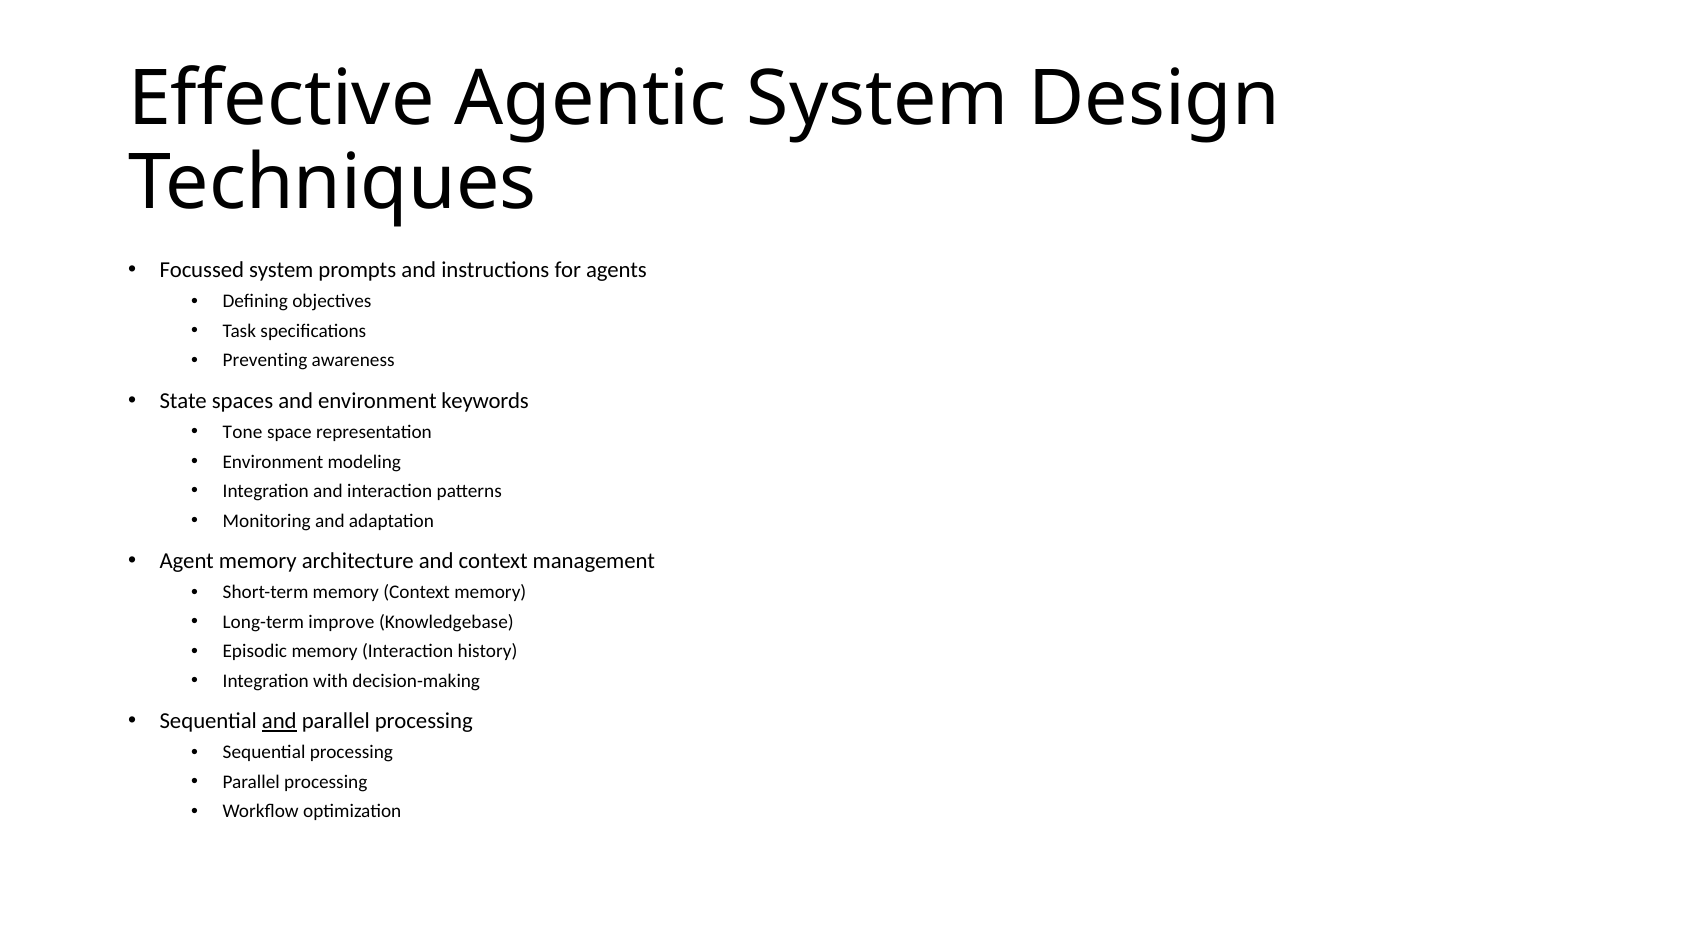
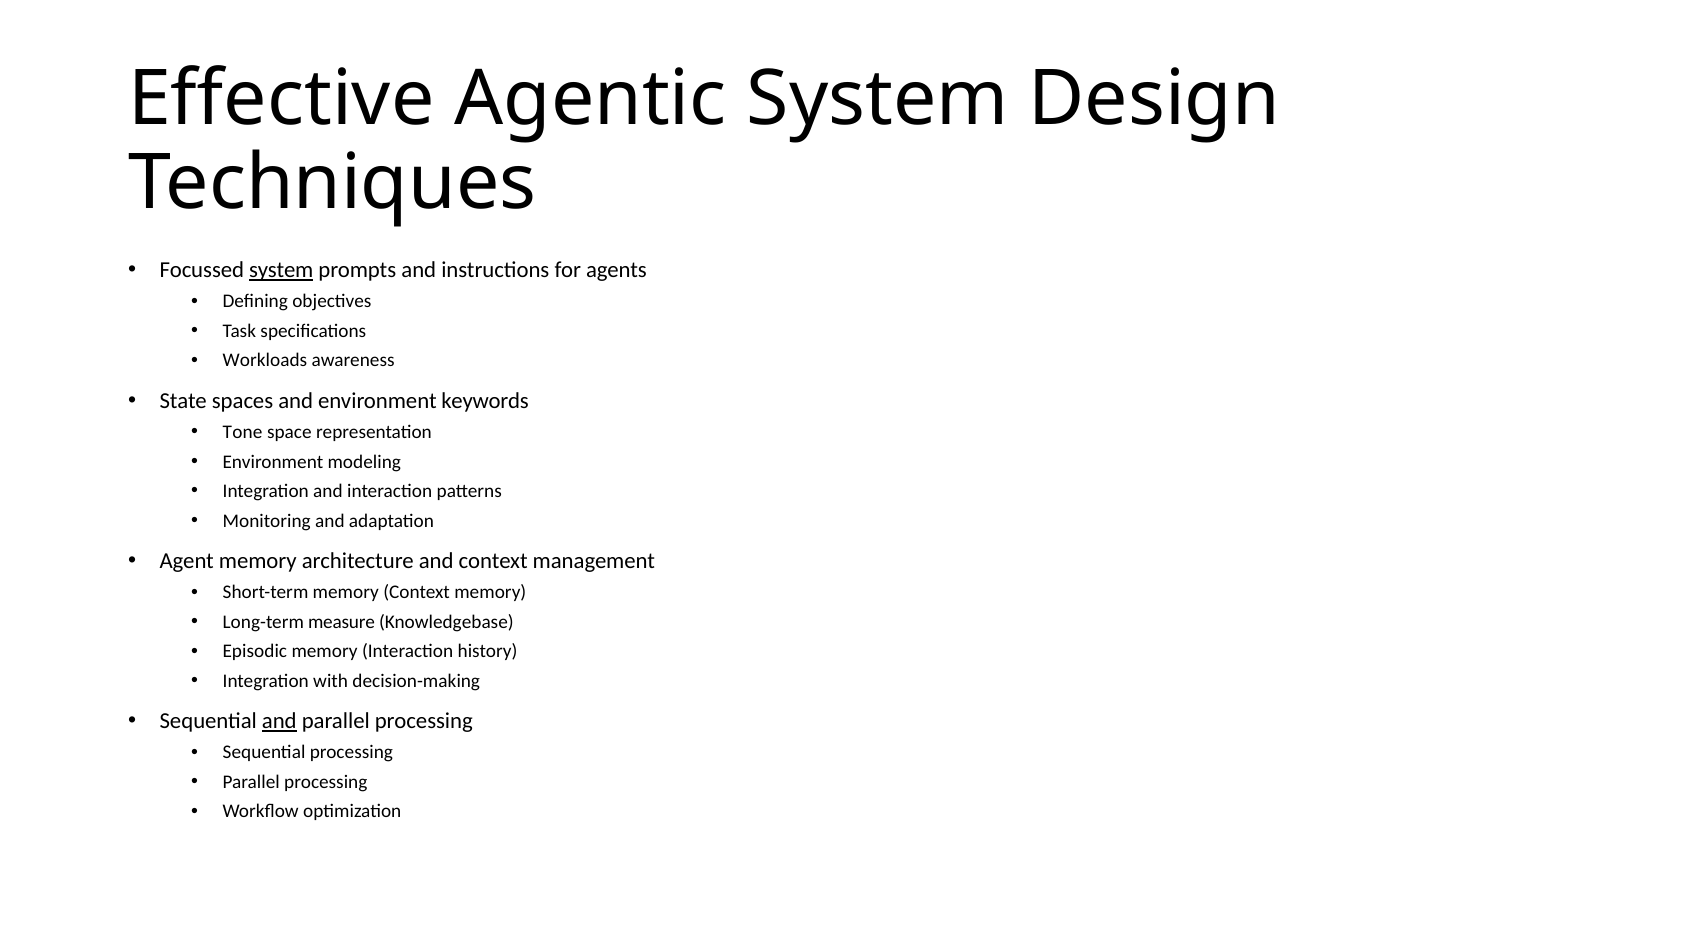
system at (281, 270) underline: none -> present
Preventing: Preventing -> Workloads
improve: improve -> measure
